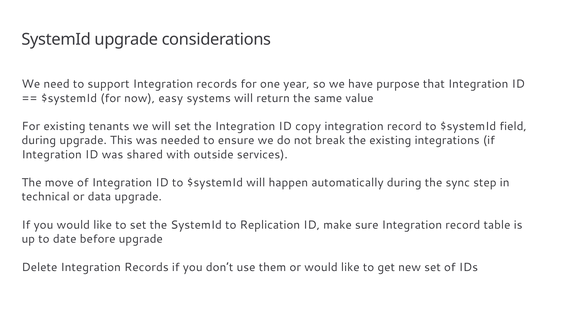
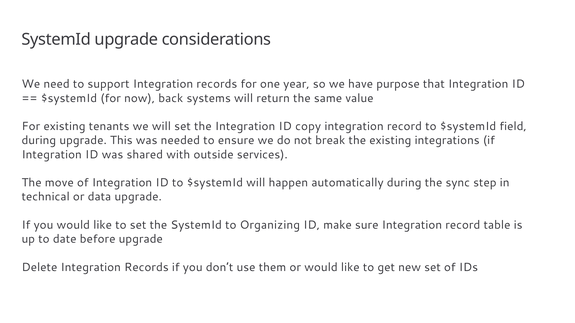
easy: easy -> back
Replication: Replication -> Organizing
